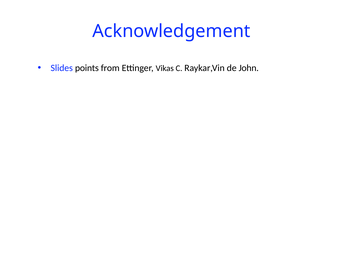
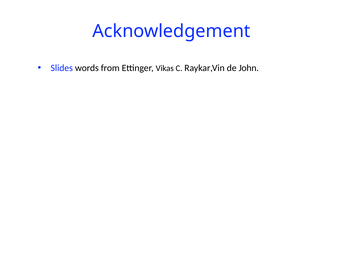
points: points -> words
